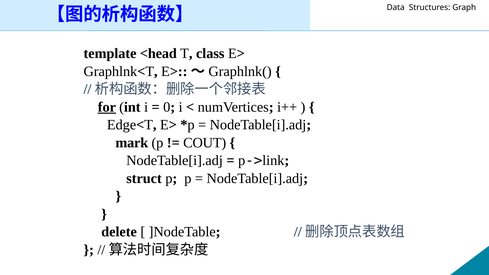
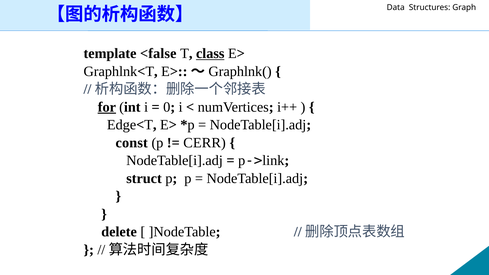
<head: <head -> <false
class underline: none -> present
mark: mark -> const
COUT: COUT -> CERR
